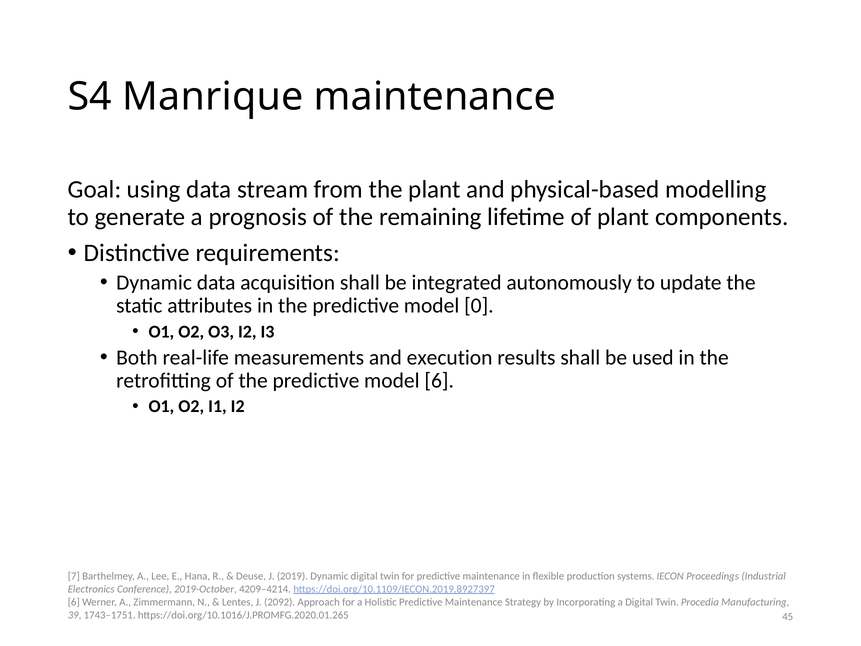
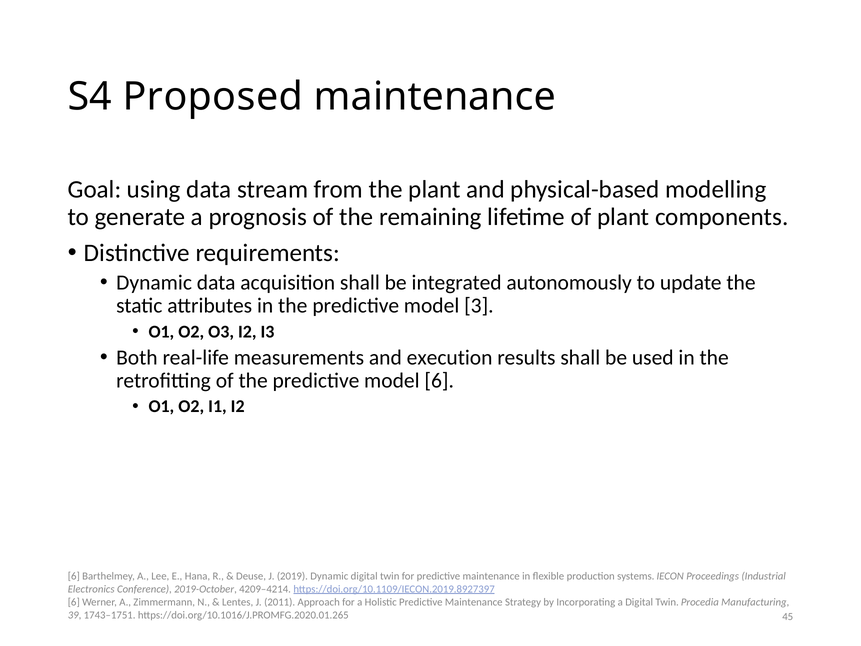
Manrique: Manrique -> Proposed
0: 0 -> 3
7 at (74, 576): 7 -> 6
2092: 2092 -> 2011
